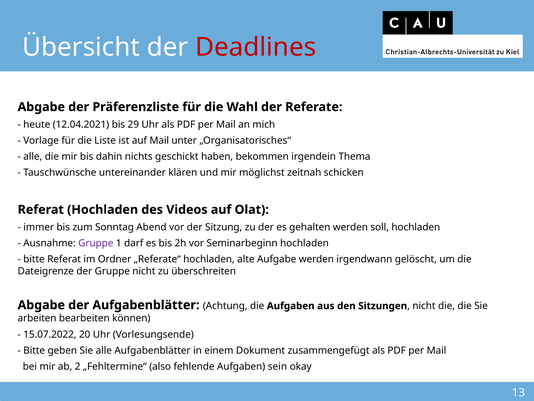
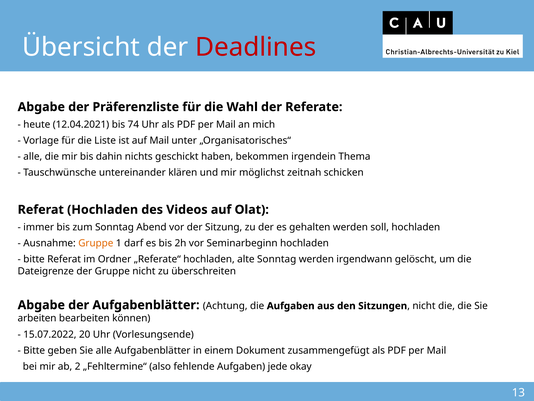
29: 29 -> 74
Gruppe at (96, 243) colour: purple -> orange
alte Aufgabe: Aufgabe -> Sonntag
sein: sein -> jede
